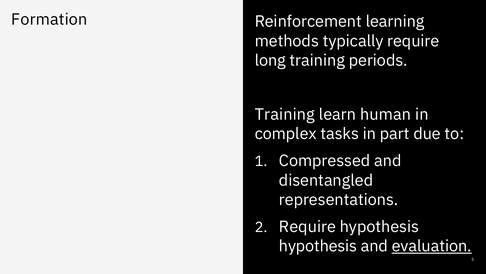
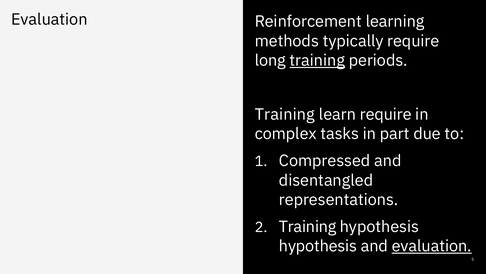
Formation at (49, 19): Formation -> Evaluation
training at (317, 60) underline: none -> present
learn human: human -> require
Require at (307, 226): Require -> Training
